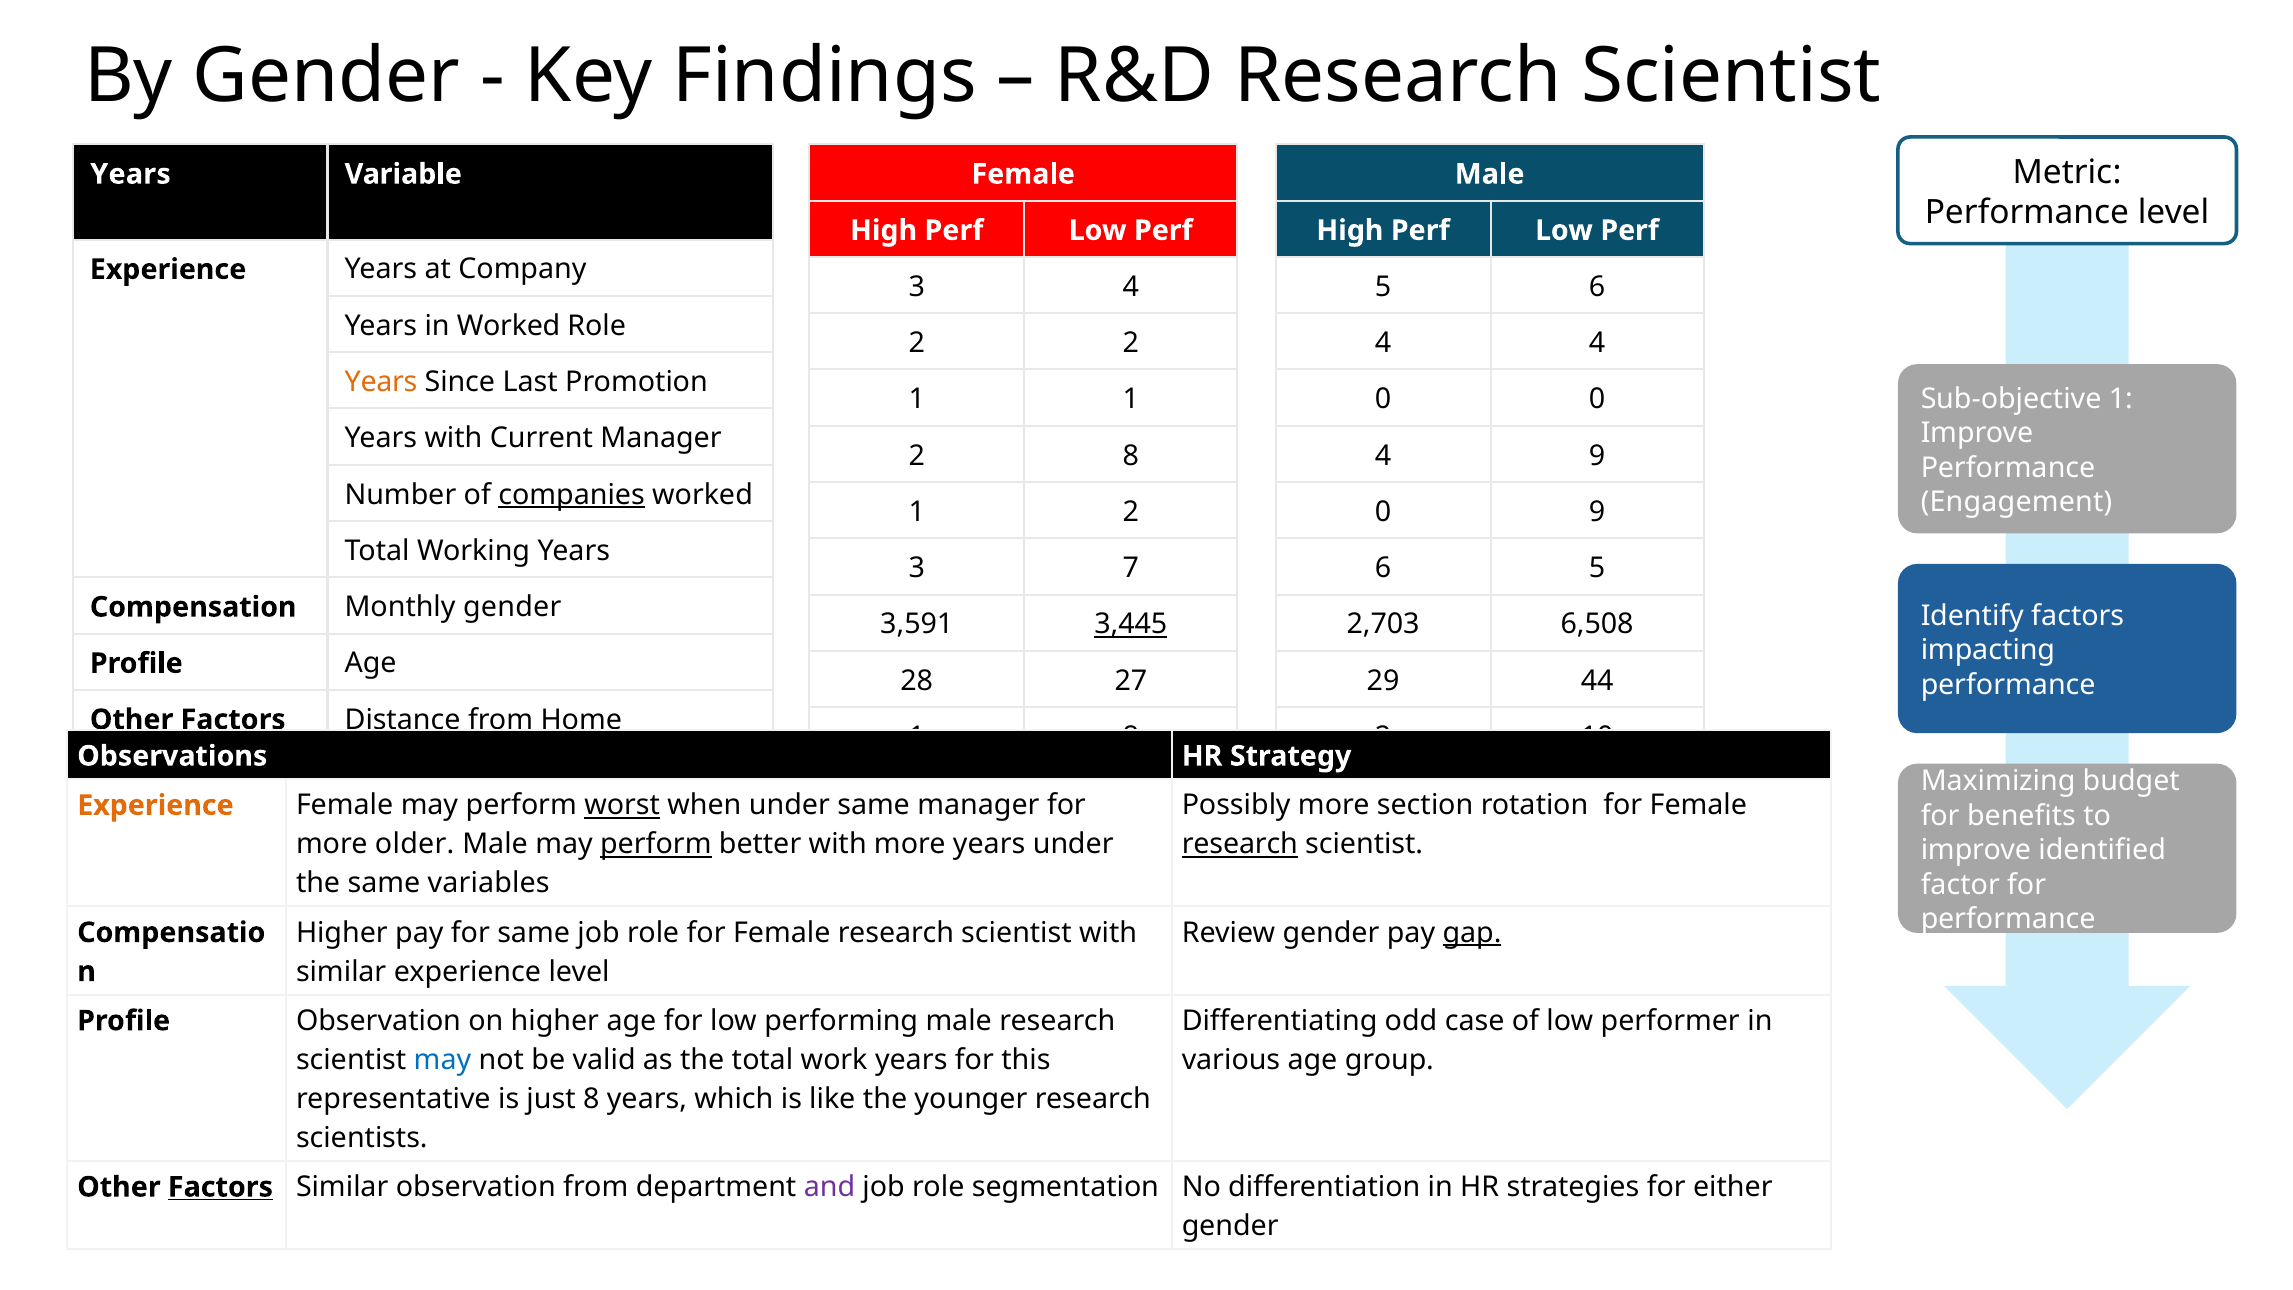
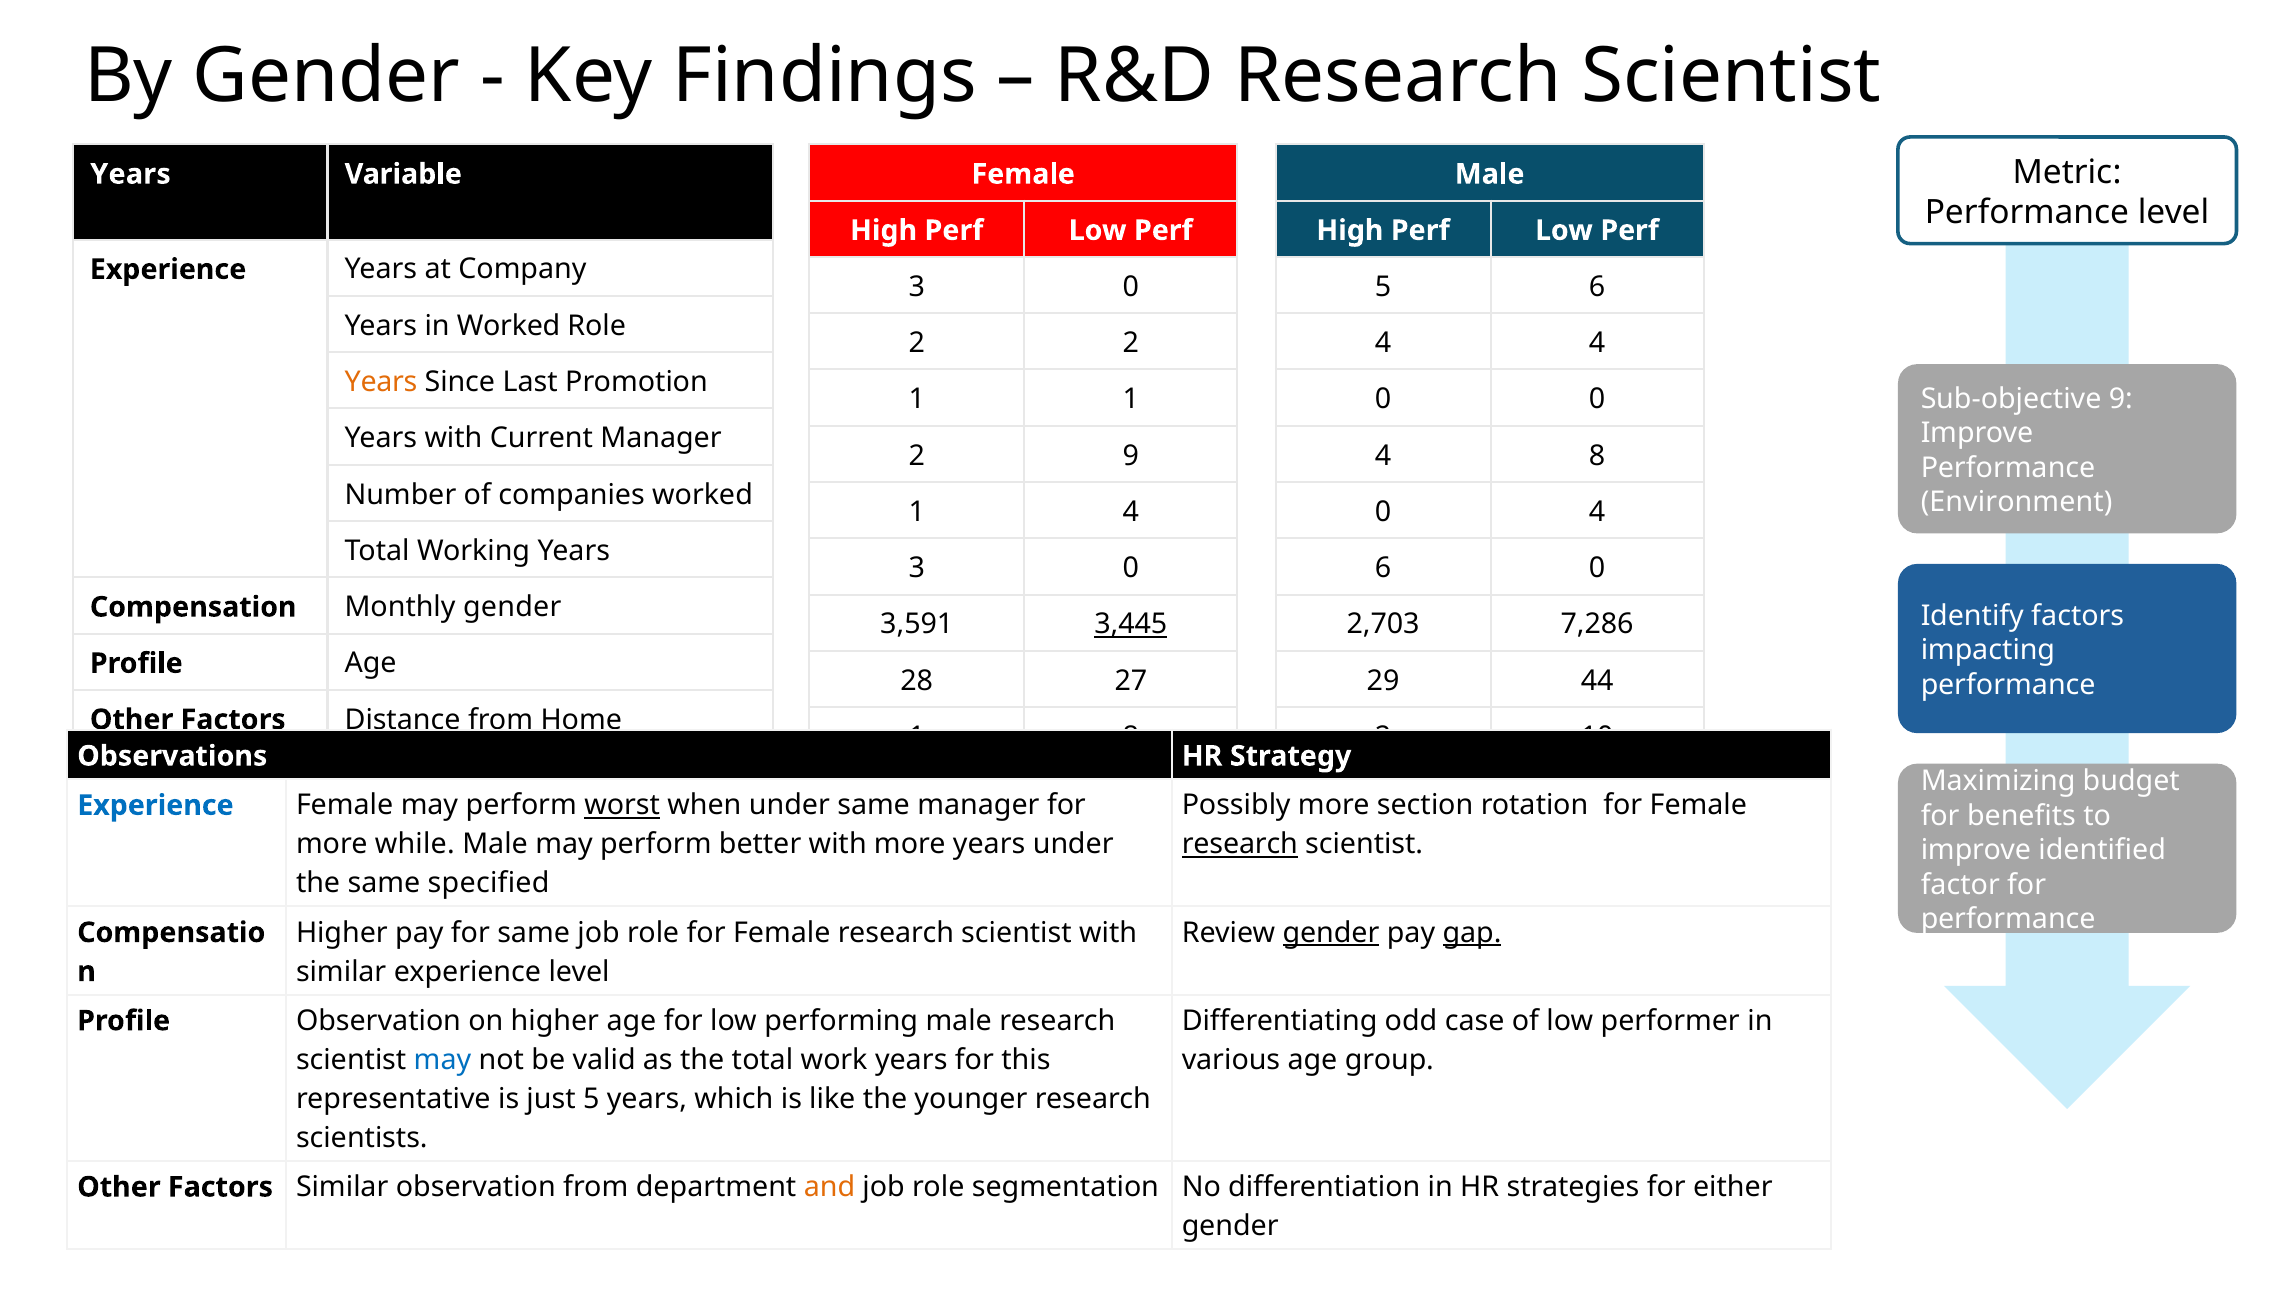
4 at (1131, 287): 4 -> 0
Sub-objective 1: 1 -> 9
2 8: 8 -> 9
4 9: 9 -> 8
companies underline: present -> none
Engagement: Engagement -> Environment
2 at (1131, 512): 2 -> 4
9 at (1597, 512): 9 -> 4
7 at (1131, 568): 7 -> 0
6 5: 5 -> 0
6,508: 6,508 -> 7,286
Experience at (155, 805) colour: orange -> blue
older: older -> while
perform at (656, 844) underline: present -> none
variables: variables -> specified
gender at (1331, 932) underline: none -> present
just 8: 8 -> 5
Factors at (220, 1187) underline: present -> none
and colour: purple -> orange
